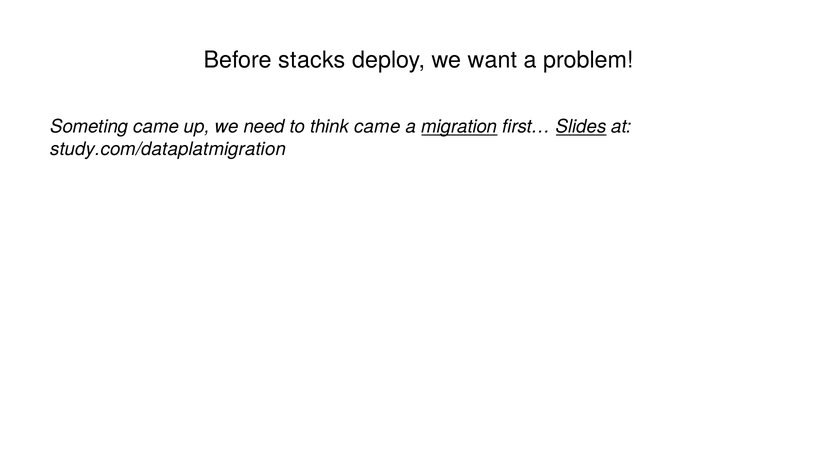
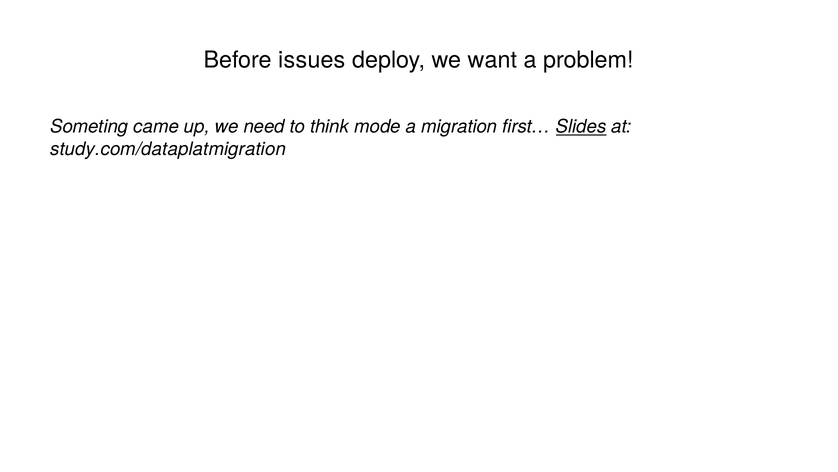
stacks: stacks -> issues
think came: came -> mode
migration underline: present -> none
